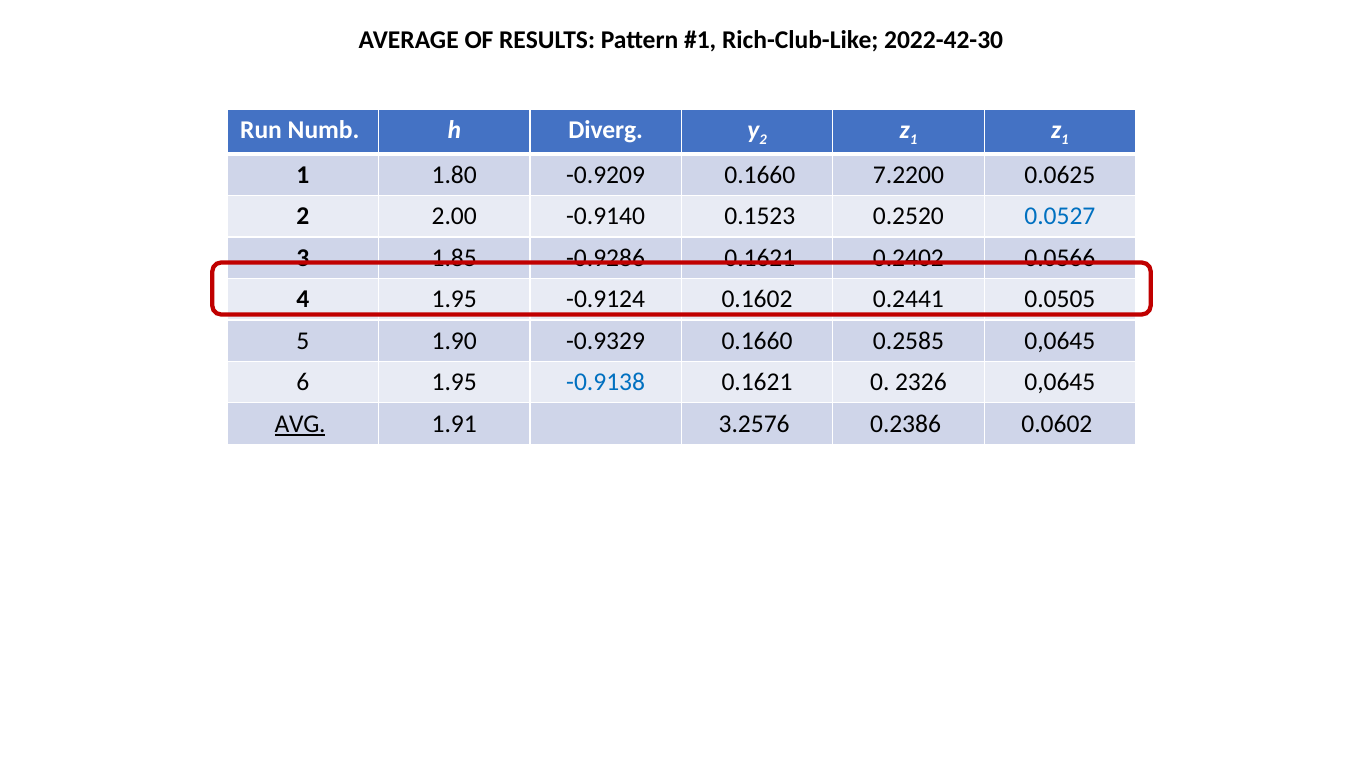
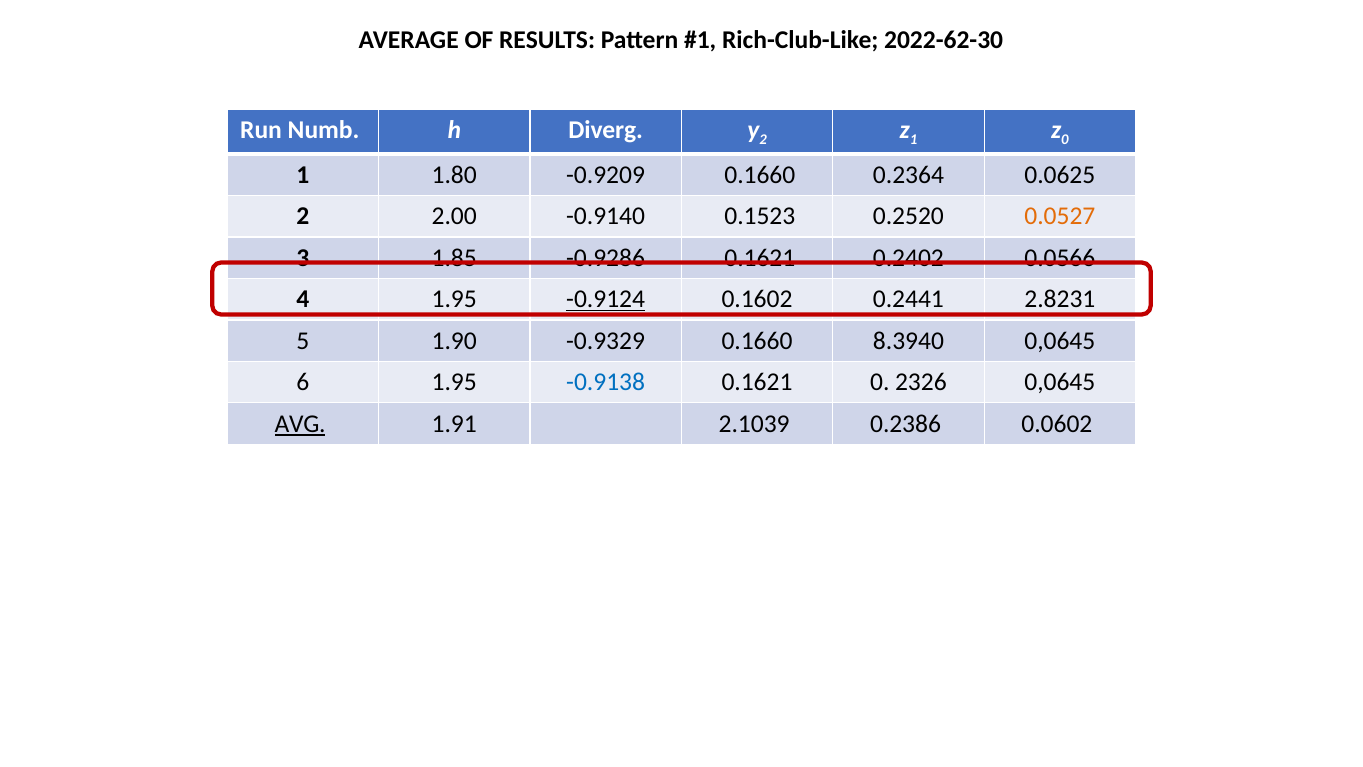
2022-42-30: 2022-42-30 -> 2022-62-30
1 at (1065, 140): 1 -> 0
7.2200: 7.2200 -> 0.2364
0.0527 colour: blue -> orange
-0.9124 underline: none -> present
0.0505: 0.0505 -> 2.8231
0.2585: 0.2585 -> 8.3940
3.2576: 3.2576 -> 2.1039
